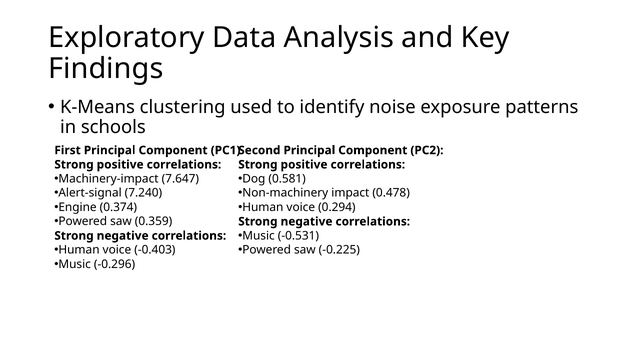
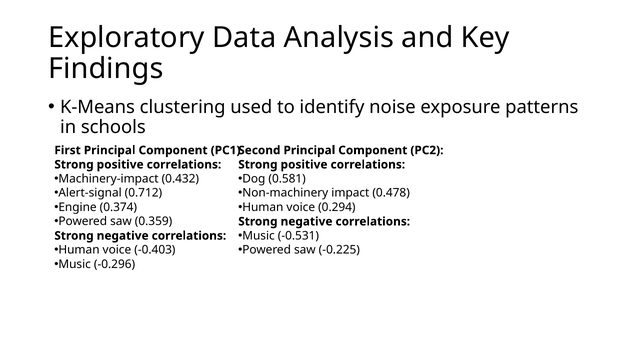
7.647: 7.647 -> 0.432
7.240: 7.240 -> 0.712
